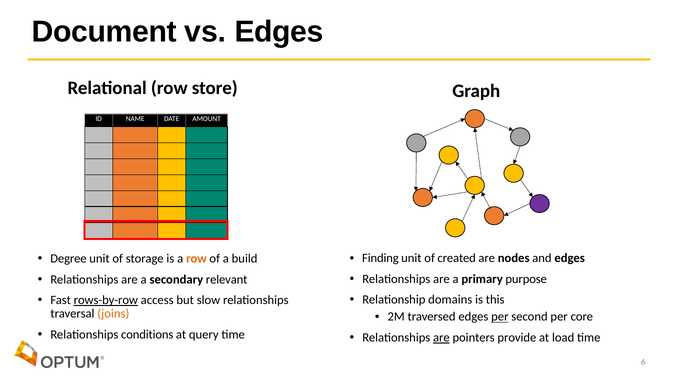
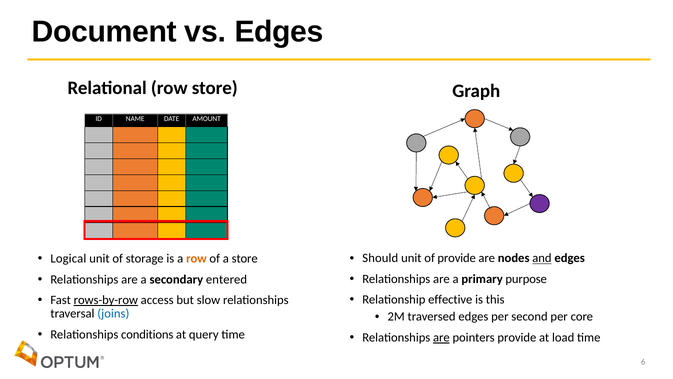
Finding: Finding -> Should
of created: created -> provide
and underline: none -> present
Degree: Degree -> Logical
a build: build -> store
relevant: relevant -> entered
domains: domains -> effective
joins colour: orange -> blue
per at (500, 316) underline: present -> none
